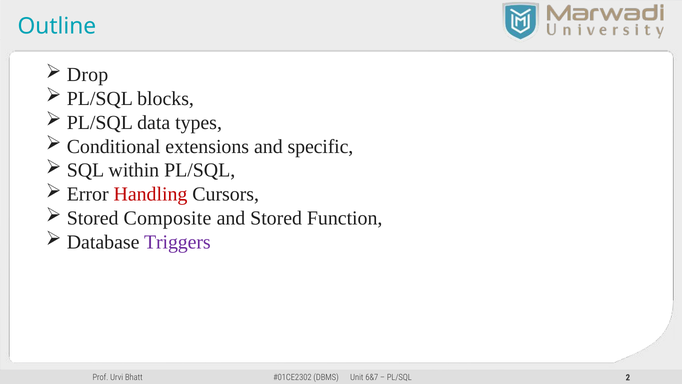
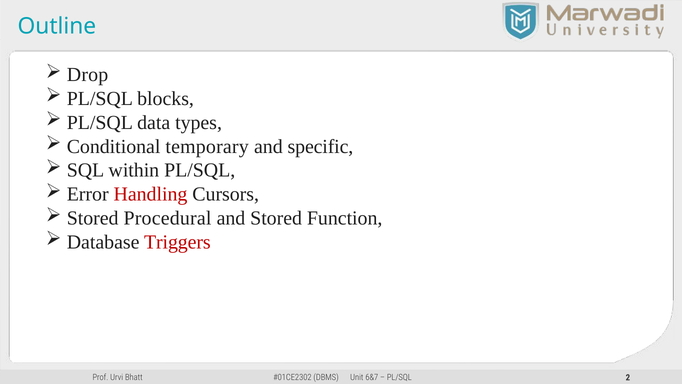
extensions: extensions -> temporary
Composite: Composite -> Procedural
Triggers colour: purple -> red
